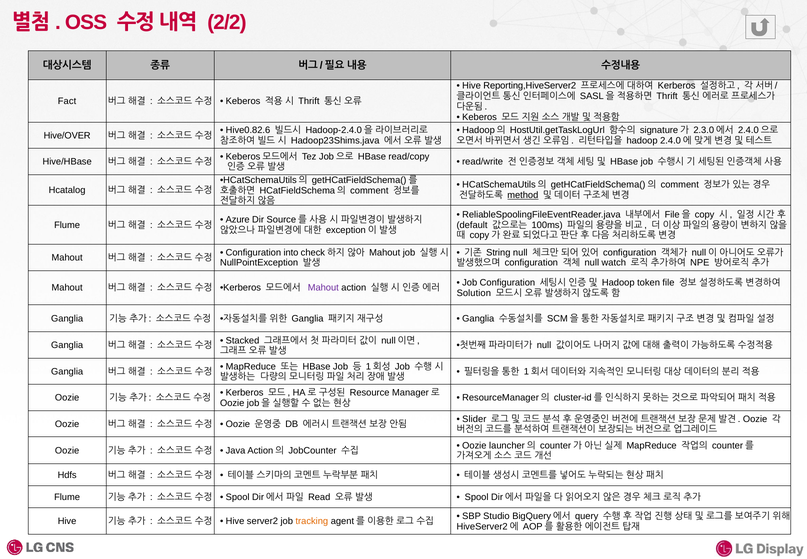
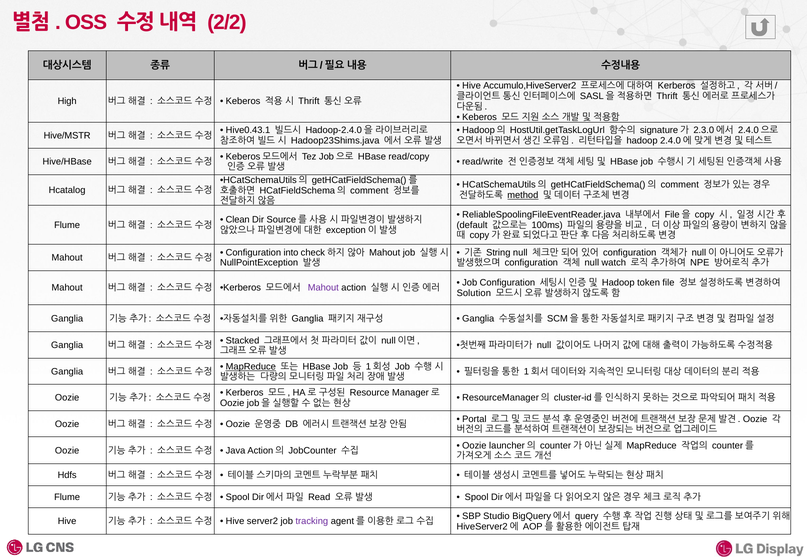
Reporting,HiveServer2: Reporting,HiveServer2 -> Accumulo,HiveServer2
Fact: Fact -> High
Hive0.82.6: Hive0.82.6 -> Hive0.43.1
Hive/OVER: Hive/OVER -> Hive/MSTR
Azure: Azure -> Clean
MapReduce at (251, 367) underline: none -> present
Slider: Slider -> Portal
tracking colour: orange -> purple
